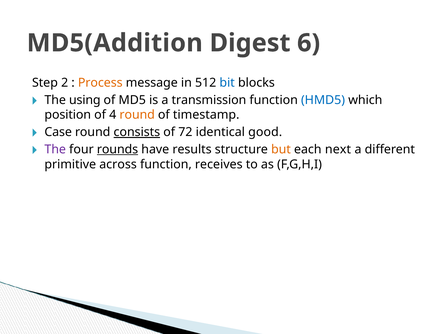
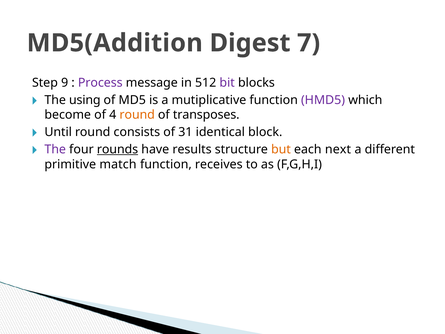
6: 6 -> 7
2: 2 -> 9
Process colour: orange -> purple
bit colour: blue -> purple
transmission: transmission -> mutiplicative
HMD5 colour: blue -> purple
position: position -> become
timestamp: timestamp -> transposes
Case: Case -> Until
consists underline: present -> none
72: 72 -> 31
good: good -> block
across: across -> match
